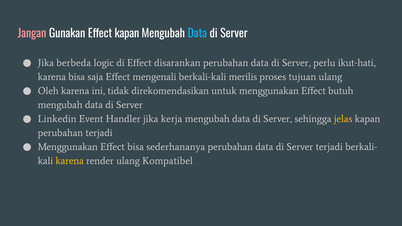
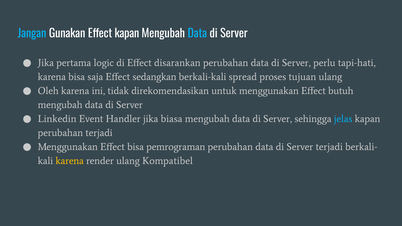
Jangan colour: pink -> light blue
berbeda: berbeda -> pertama
ikut-hati: ikut-hati -> tapi-hati
mengenali: mengenali -> sedangkan
merilis: merilis -> spread
kerja: kerja -> biasa
jelas colour: yellow -> light blue
sederhananya: sederhananya -> pemrograman
